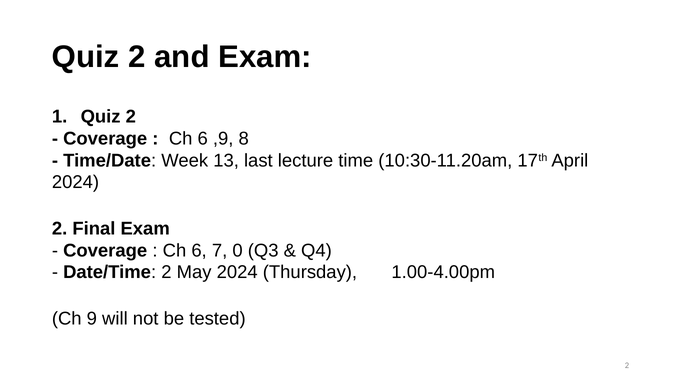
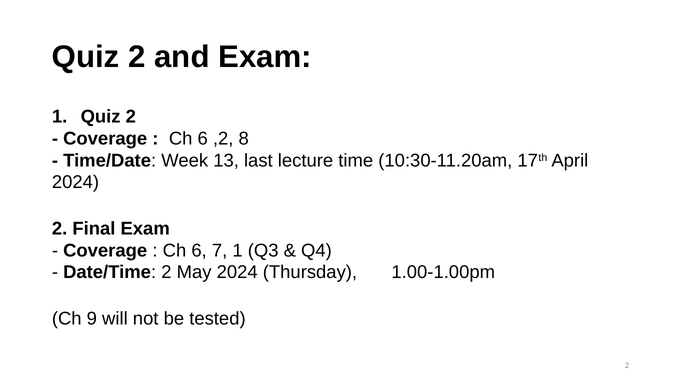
,9: ,9 -> ,2
7 0: 0 -> 1
1.00-4.00pm: 1.00-4.00pm -> 1.00-1.00pm
